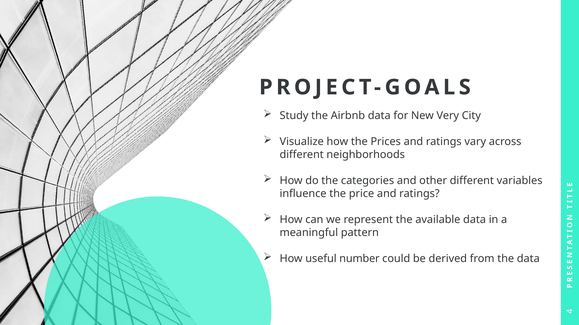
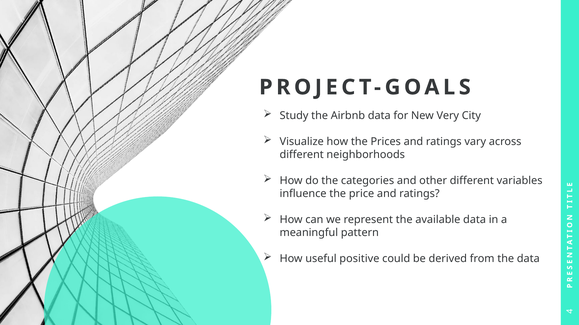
number: number -> positive
